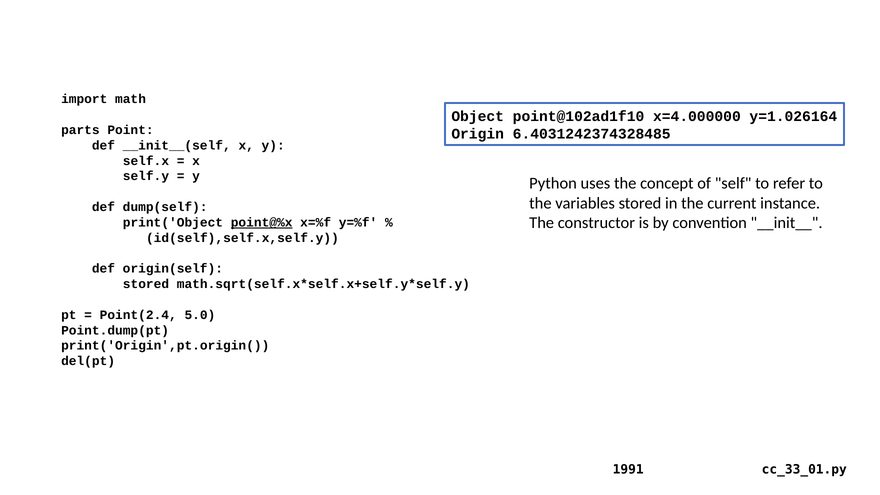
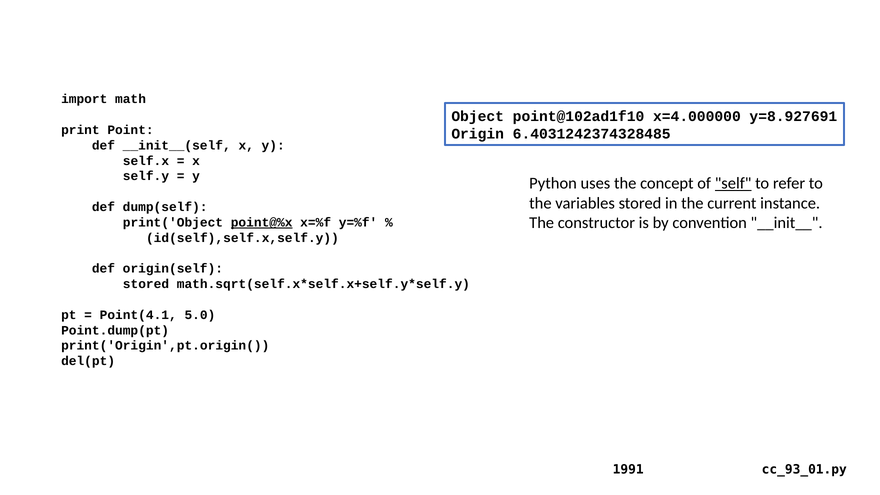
y=1.026164: y=1.026164 -> y=8.927691
parts: parts -> print
self underline: none -> present
Point(2.4: Point(2.4 -> Point(4.1
cc_33_01.py: cc_33_01.py -> cc_93_01.py
